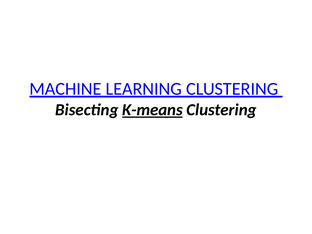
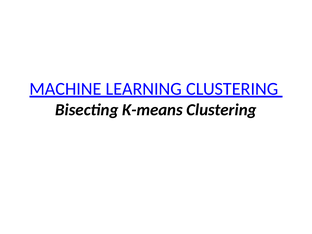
K-means underline: present -> none
